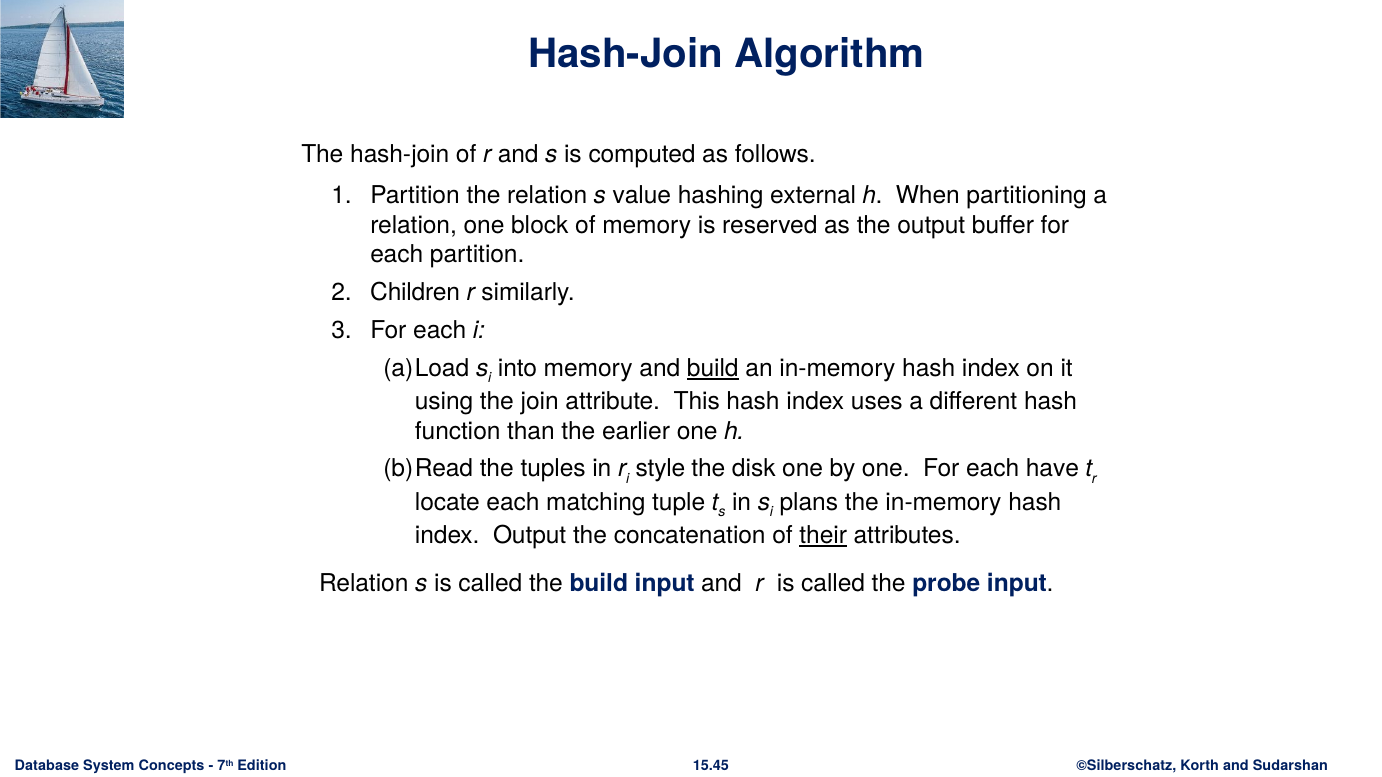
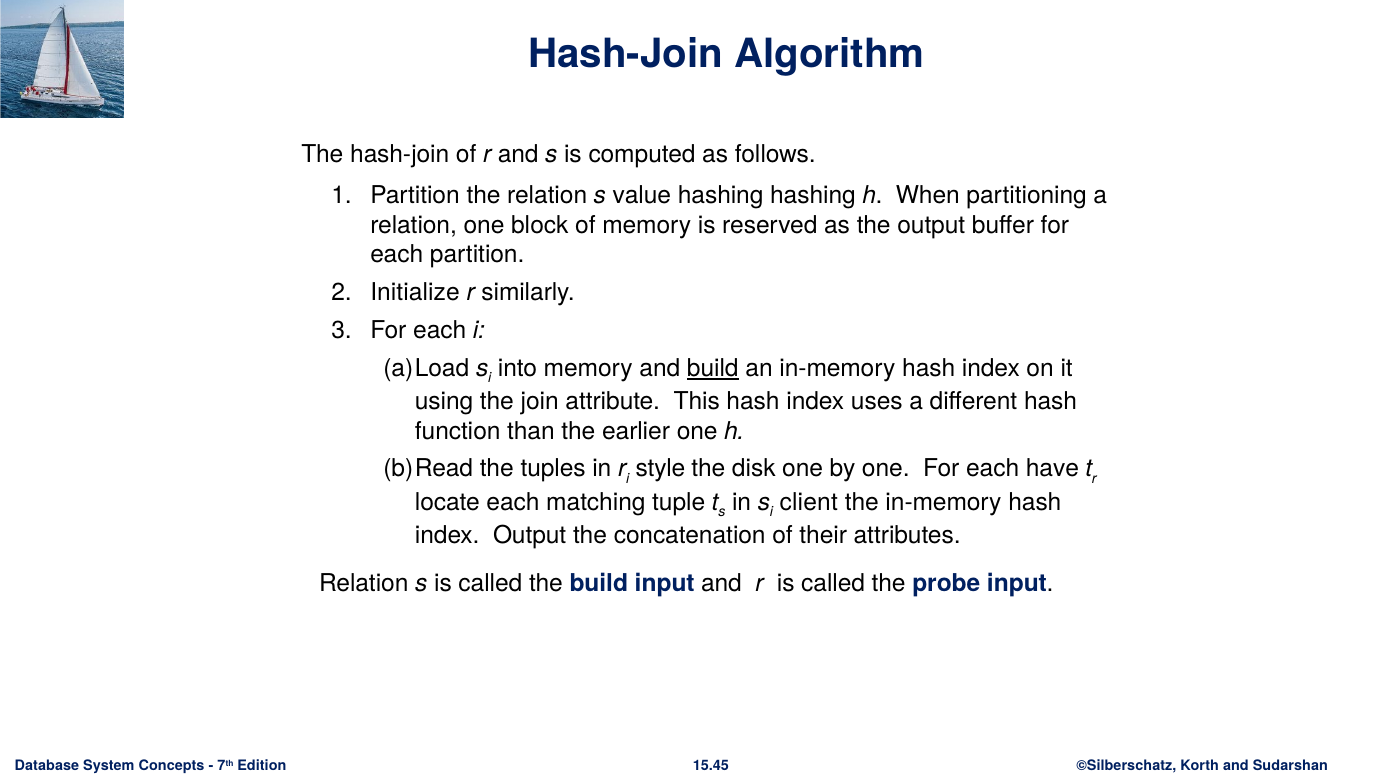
hashing external: external -> hashing
Children: Children -> Initialize
plans: plans -> client
their underline: present -> none
